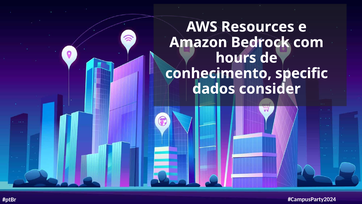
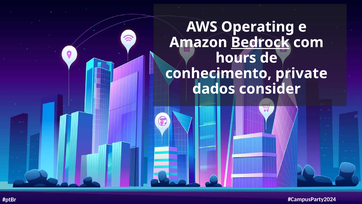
Resources: Resources -> Operating
Bedrock underline: none -> present
specific: specific -> private
